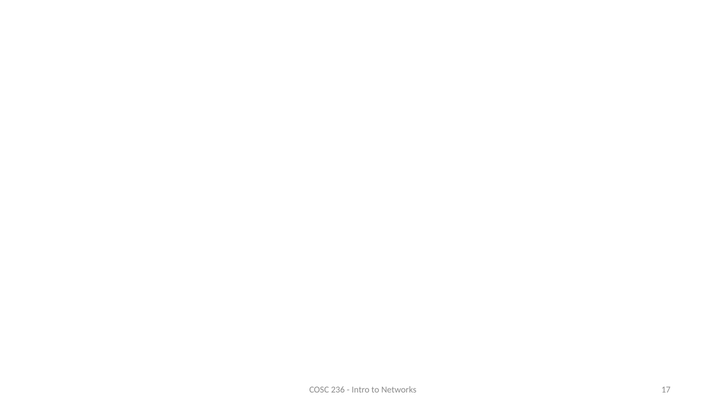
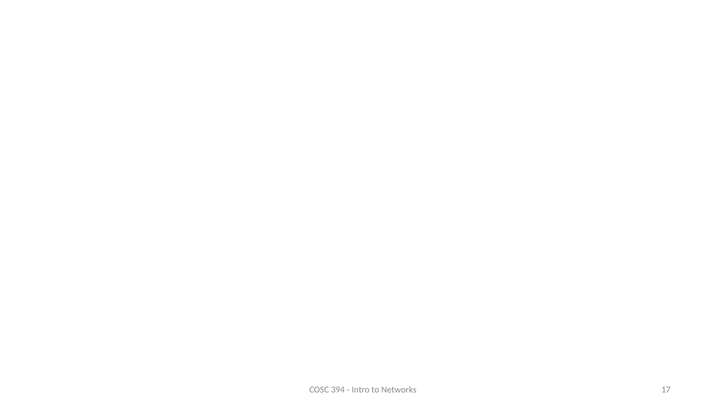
236: 236 -> 394
